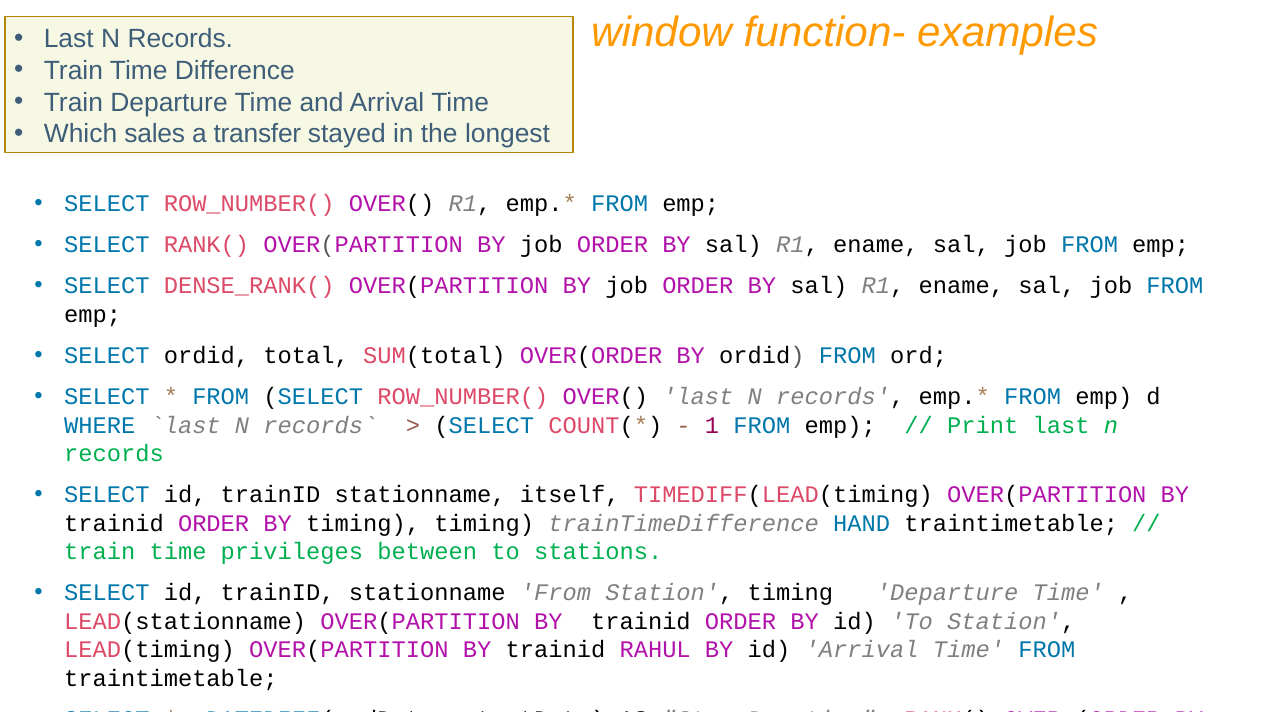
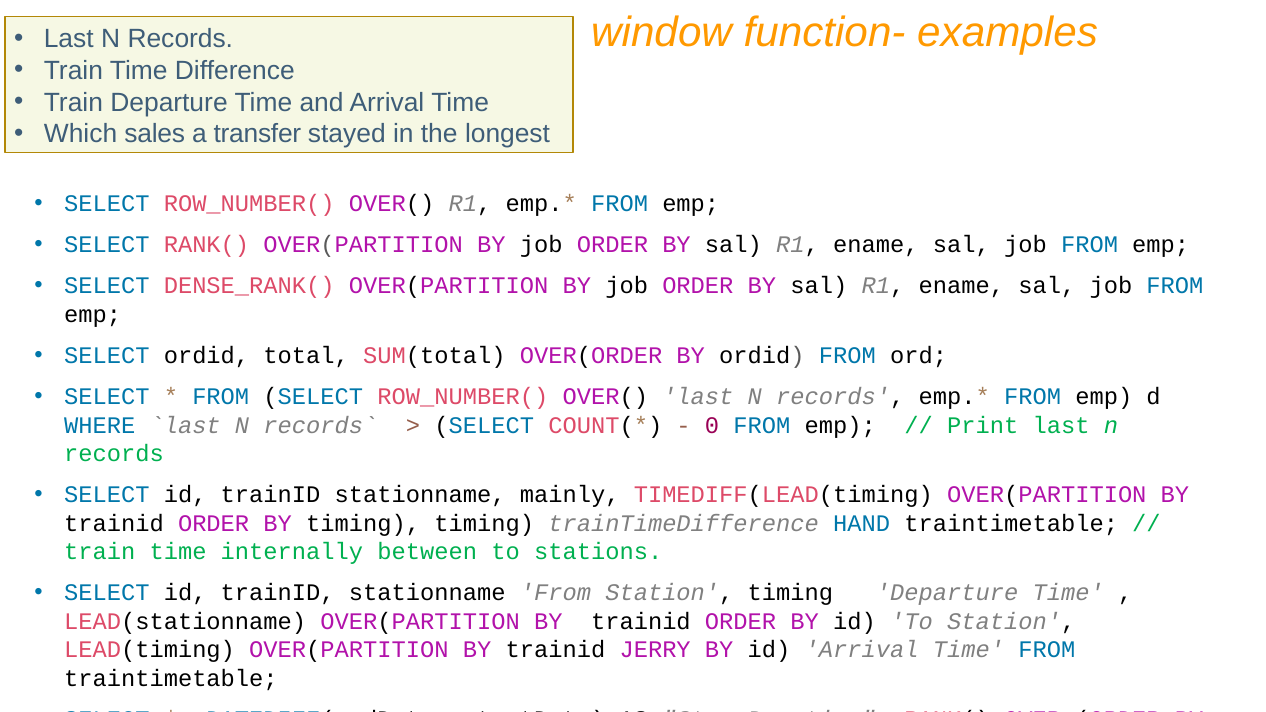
1: 1 -> 0
itself: itself -> mainly
privileges: privileges -> internally
RAHUL: RAHUL -> JERRY
